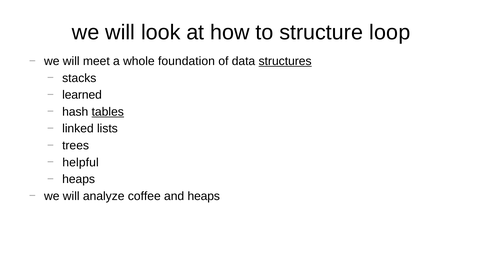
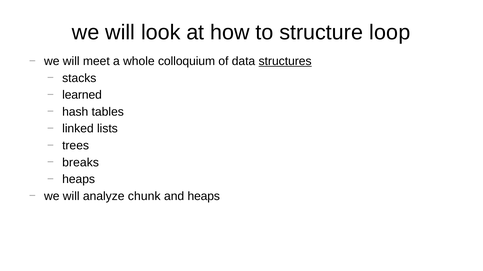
foundation: foundation -> colloquium
tables underline: present -> none
helpful: helpful -> breaks
coffee: coffee -> chunk
